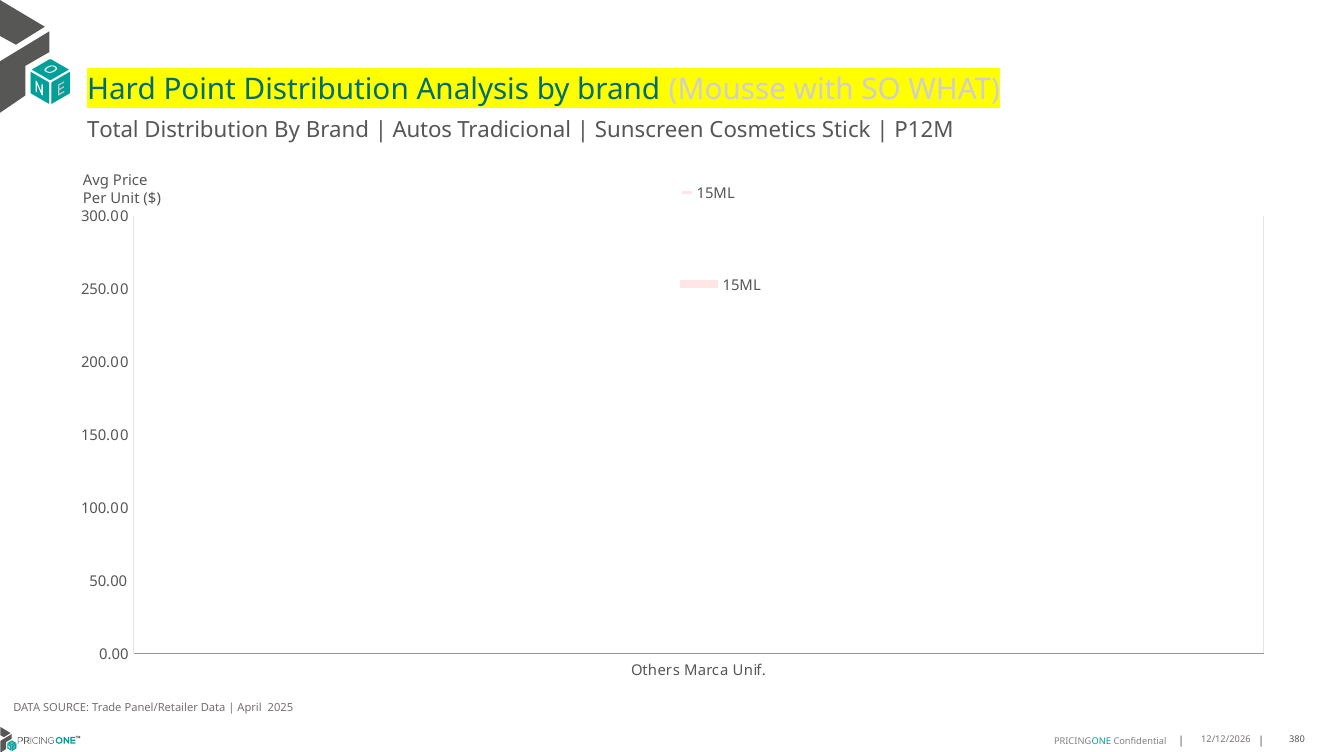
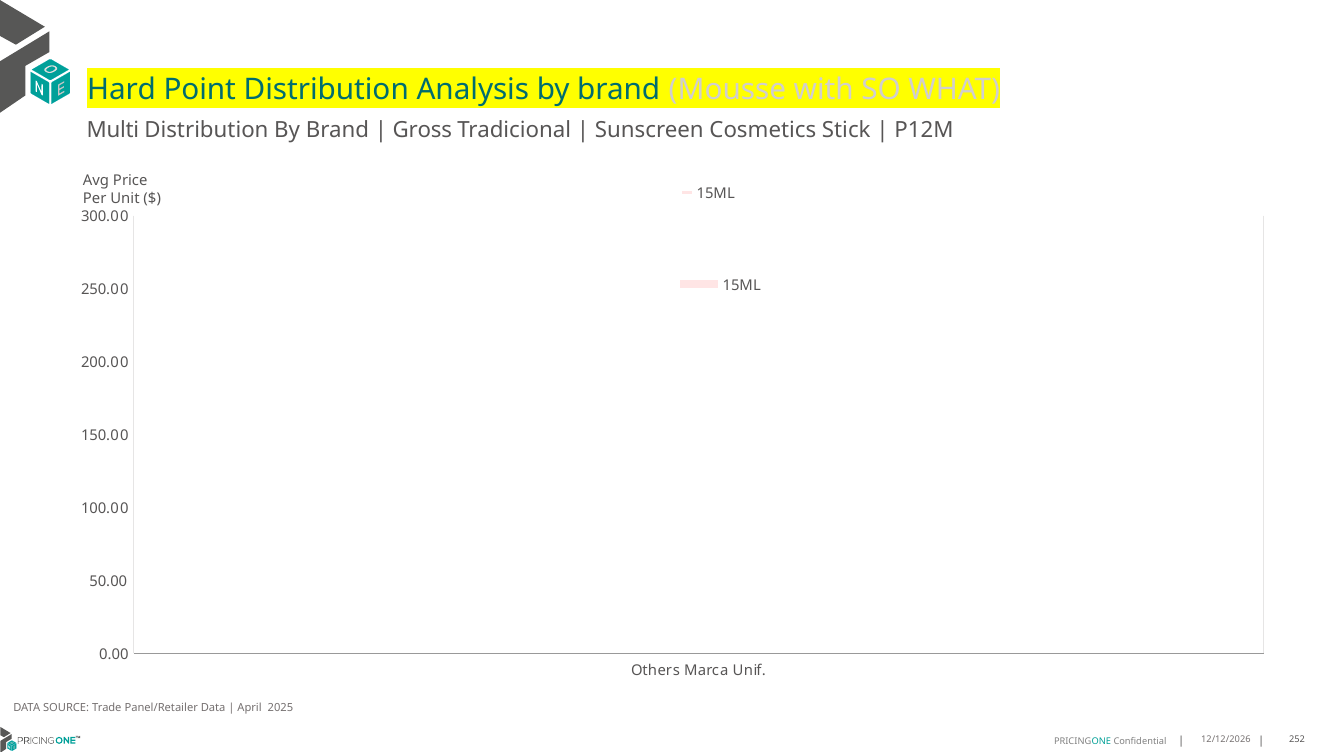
Total: Total -> Multi
Autos: Autos -> Gross
380: 380 -> 252
